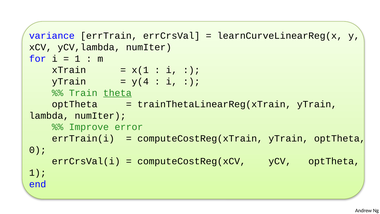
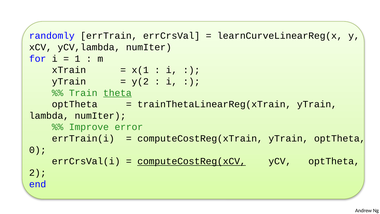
variance: variance -> randomly
y(4: y(4 -> y(2
computeCostReg(xCV underline: none -> present
1 at (38, 173): 1 -> 2
